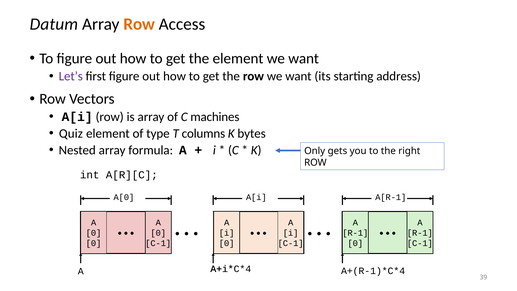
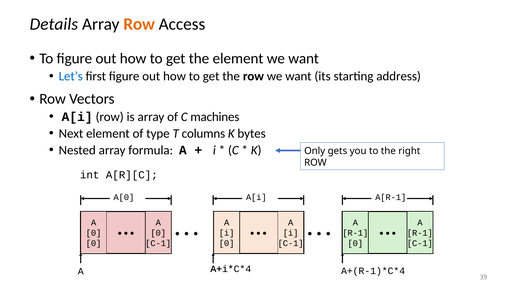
Datum: Datum -> Details
Let’s colour: purple -> blue
Quiz: Quiz -> Next
